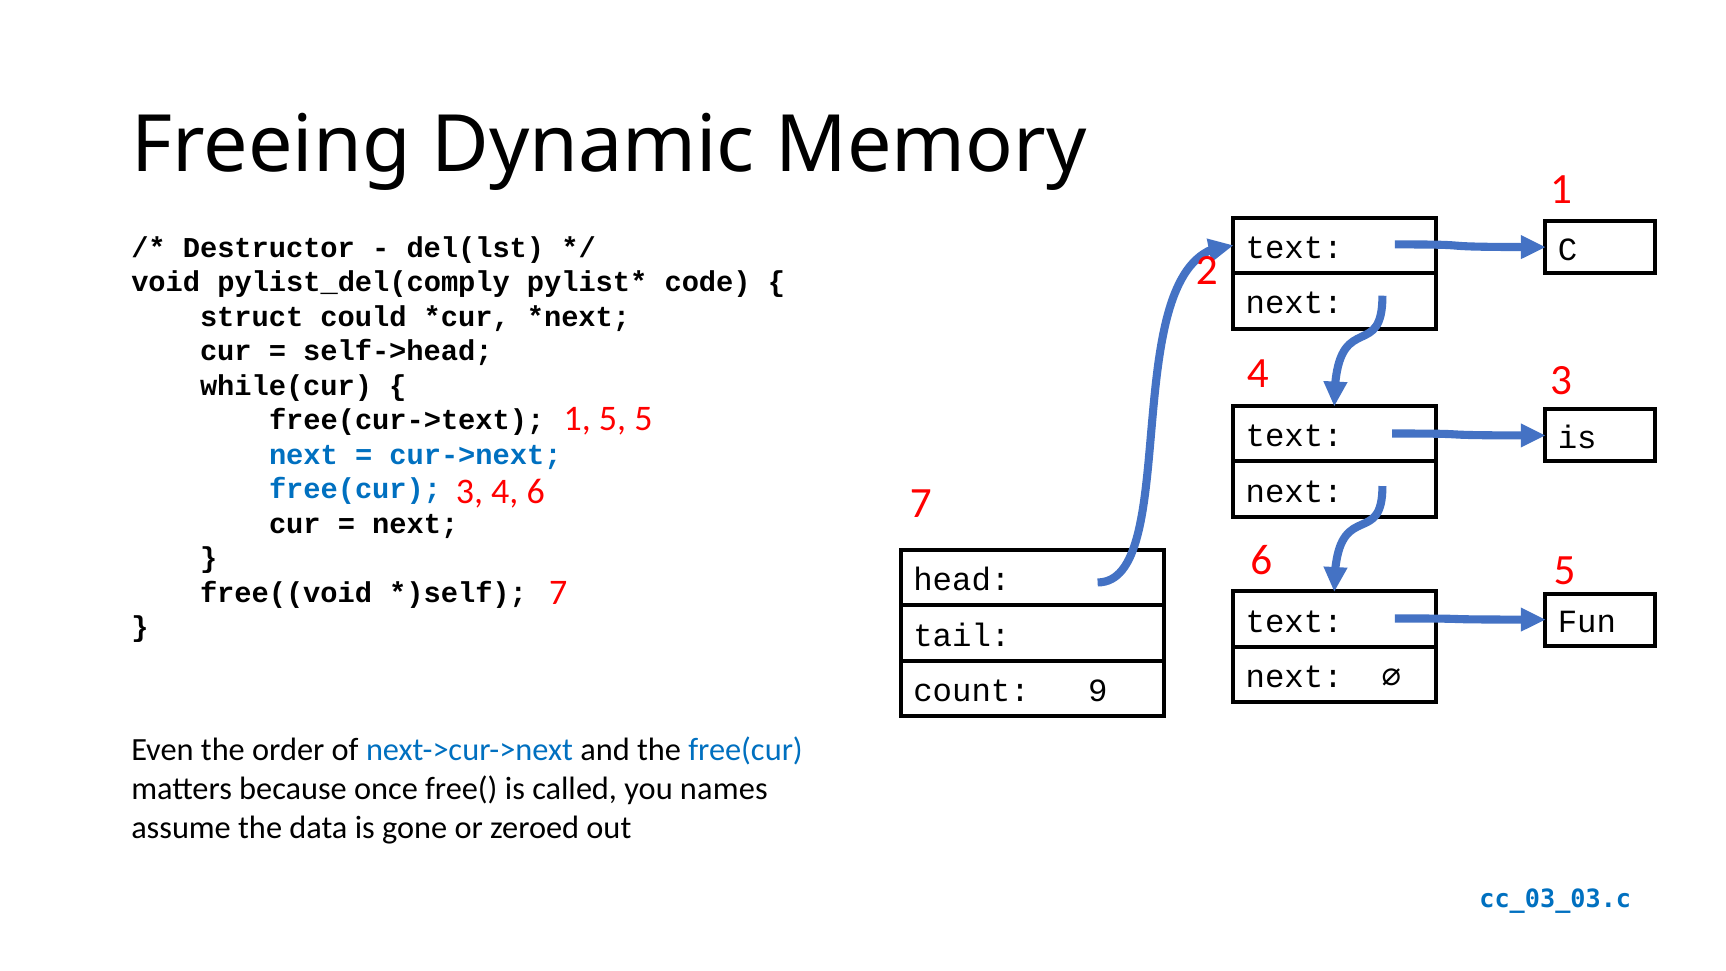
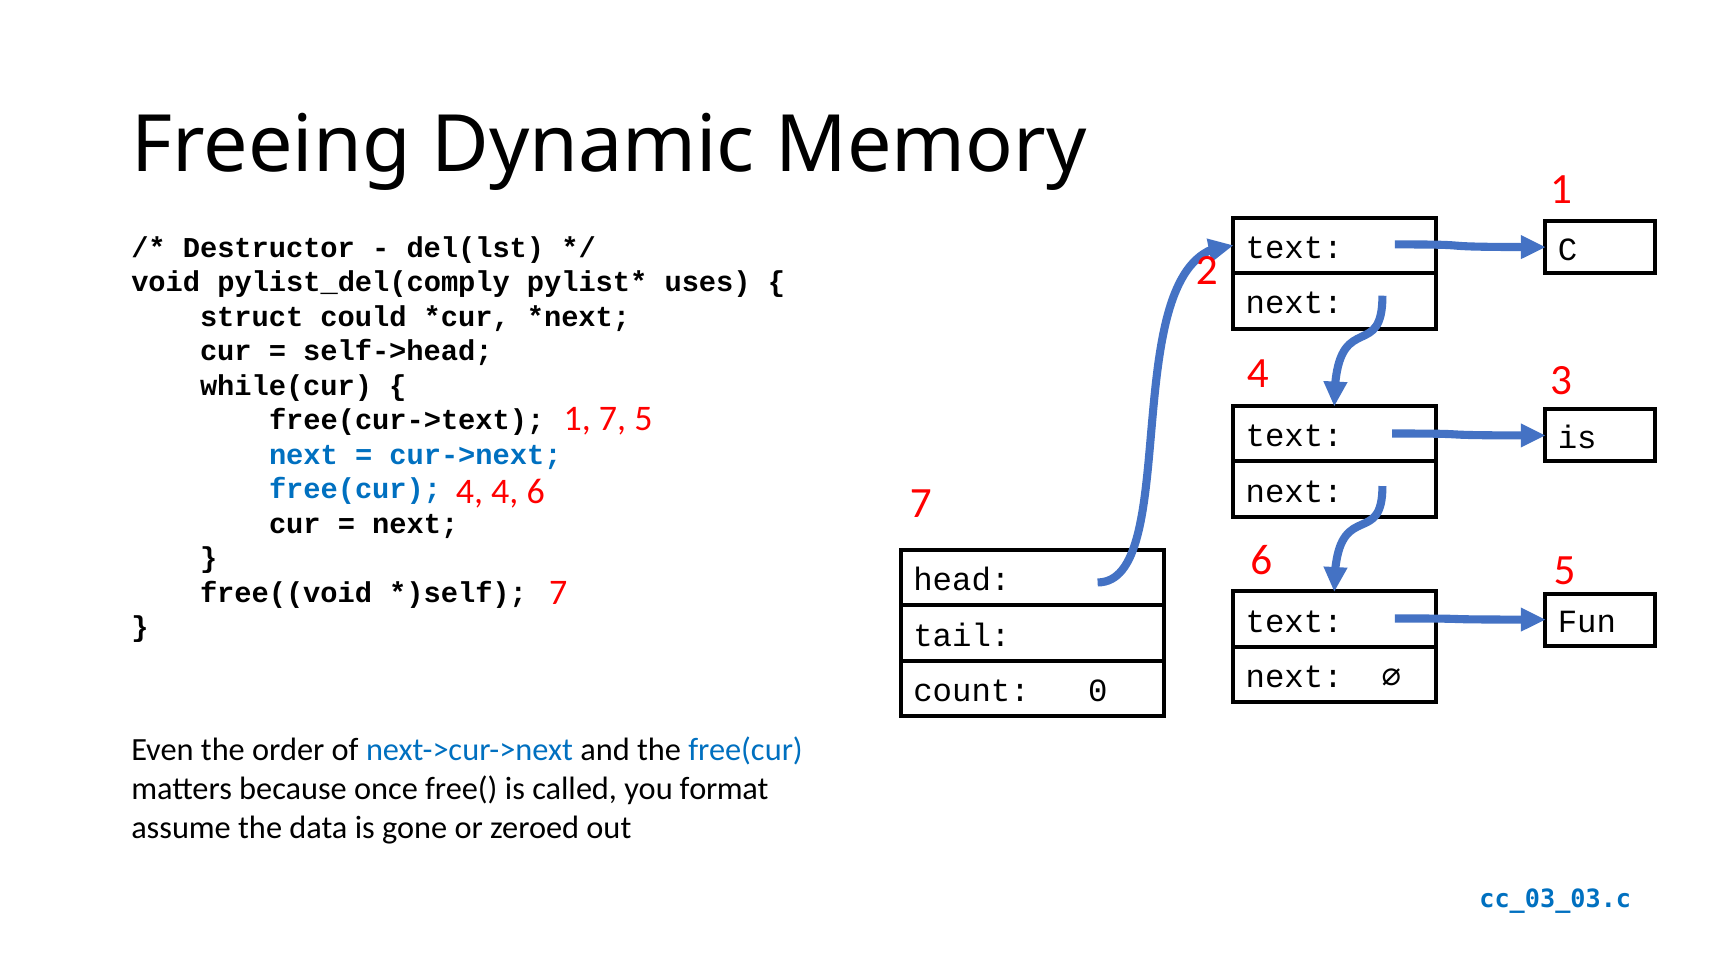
code: code -> uses
1 5: 5 -> 7
3 at (469, 491): 3 -> 4
9: 9 -> 0
names: names -> format
